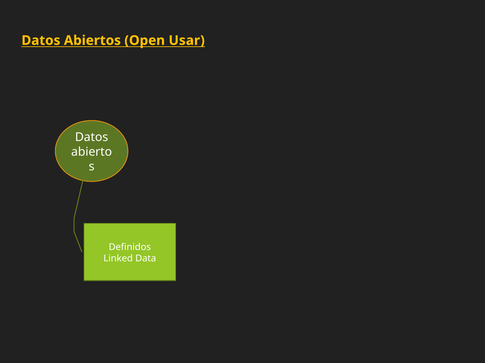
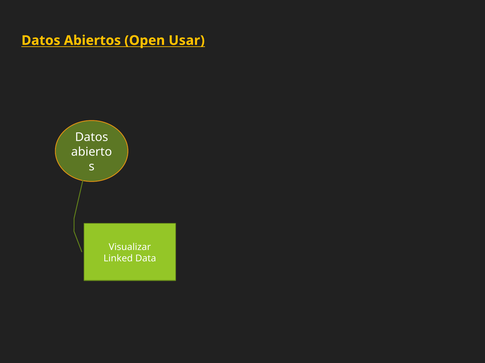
Definidos: Definidos -> Visualizar
